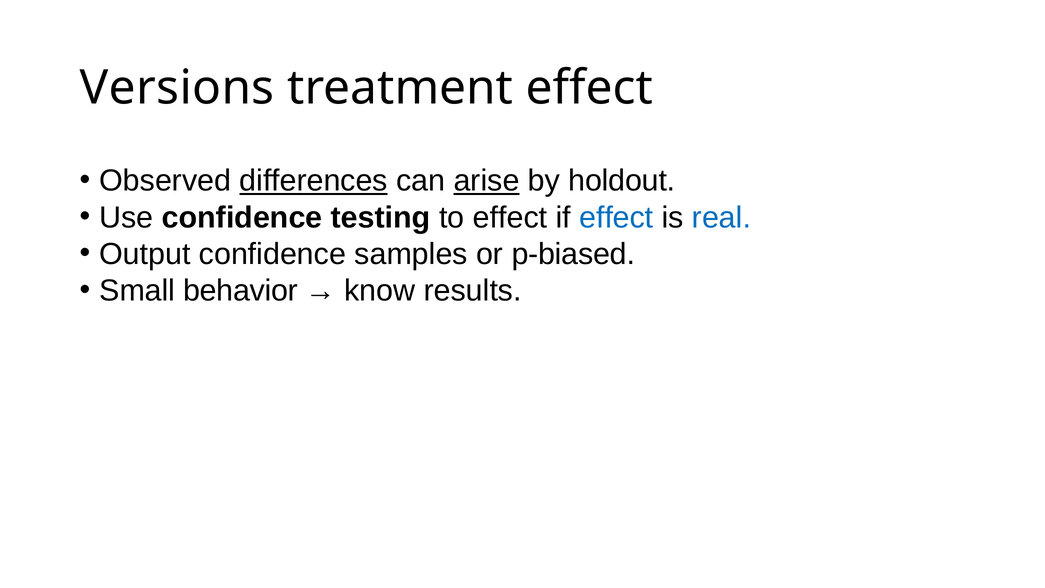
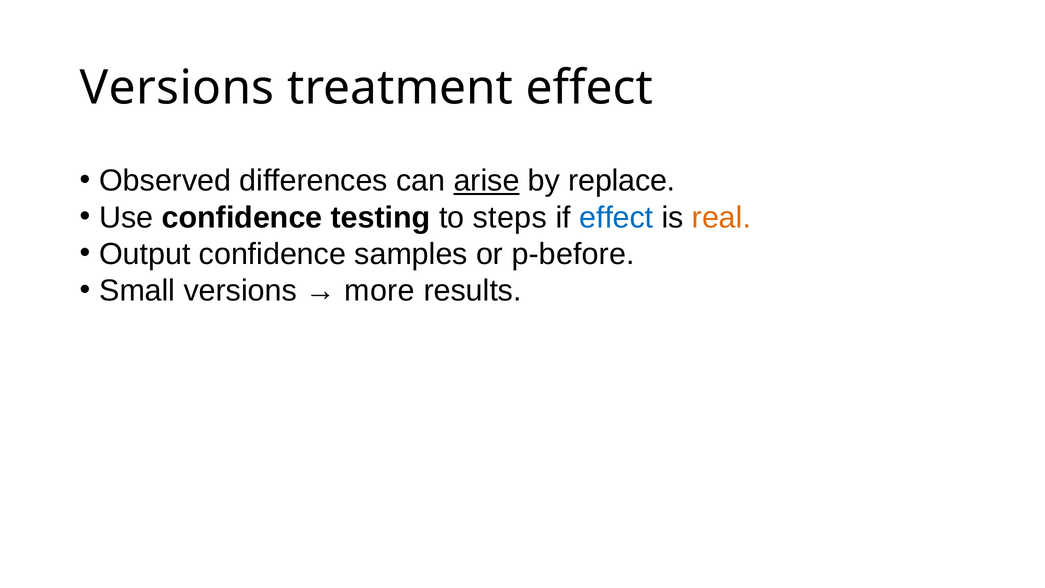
differences underline: present -> none
holdout: holdout -> replace
to effect: effect -> steps
real colour: blue -> orange
p-biased: p-biased -> p-before
Small behavior: behavior -> versions
know: know -> more
